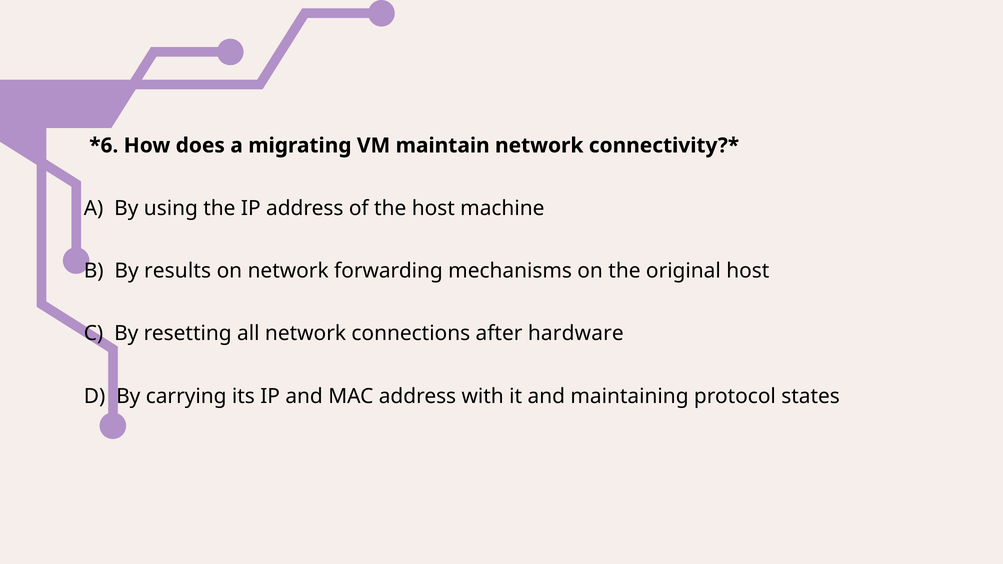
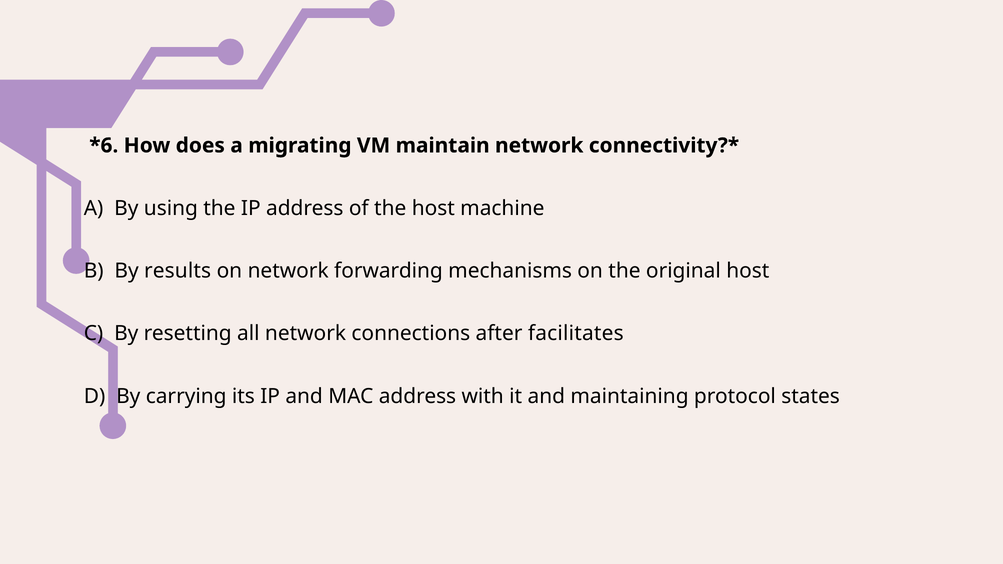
hardware: hardware -> facilitates
